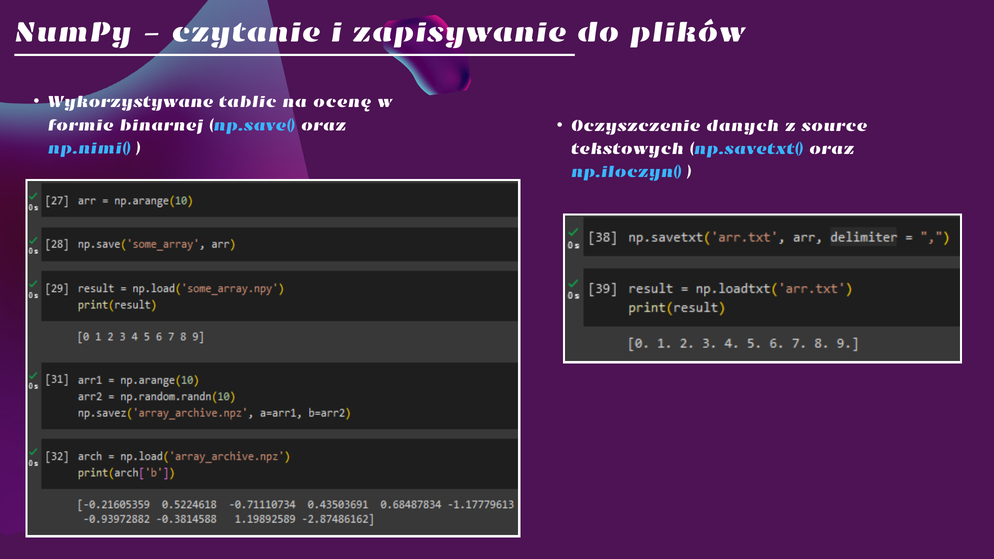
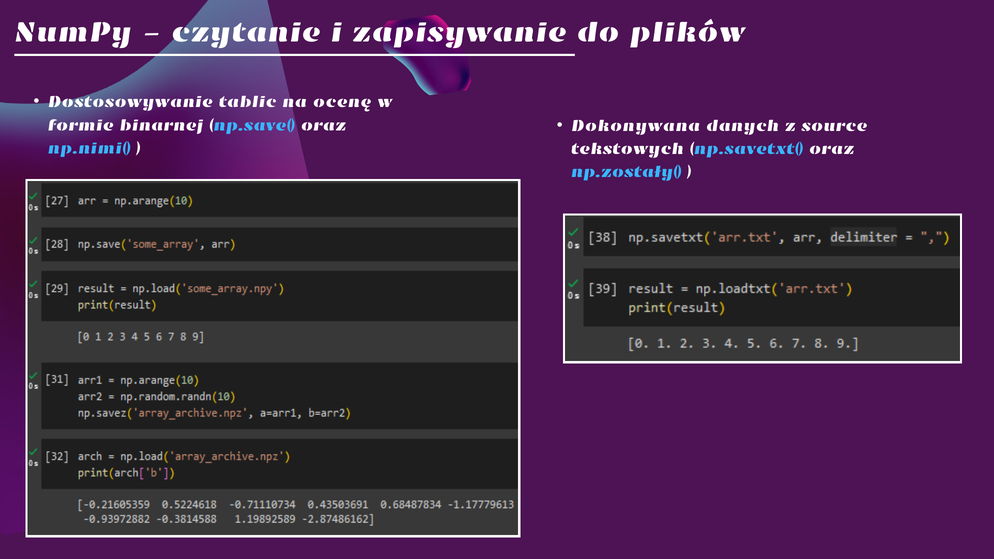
Wykorzystywane: Wykorzystywane -> Dostosowywanie
Oczyszczenie: Oczyszczenie -> Dokonywana
np.iloczyn(: np.iloczyn( -> np.zostały(
